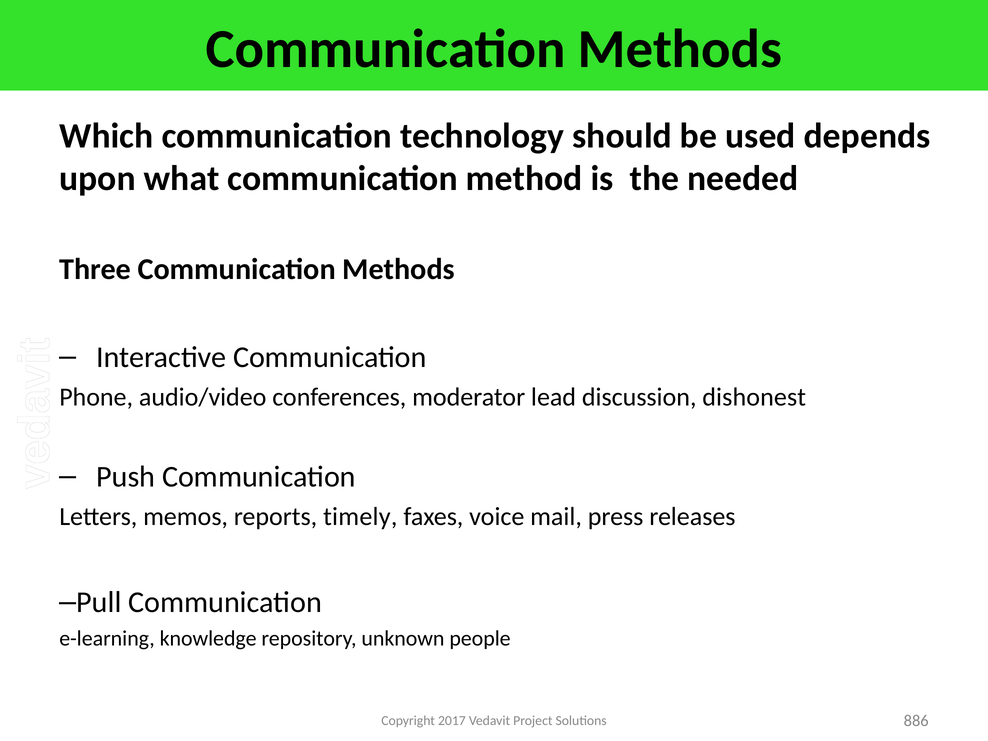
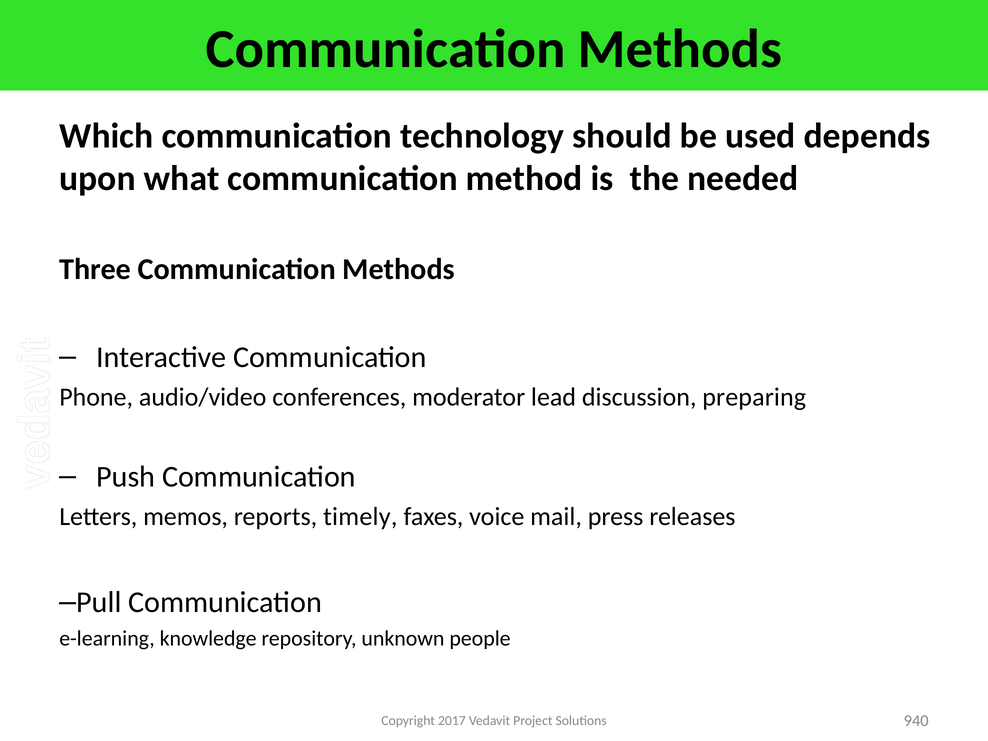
dishonest: dishonest -> preparing
886: 886 -> 940
